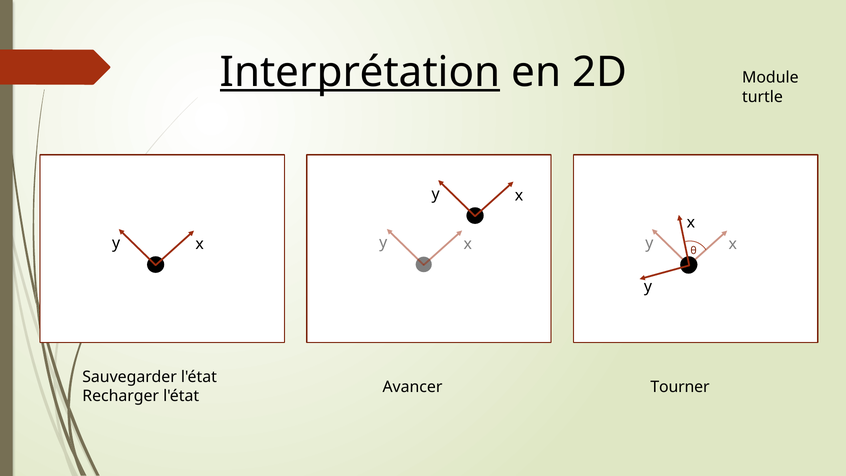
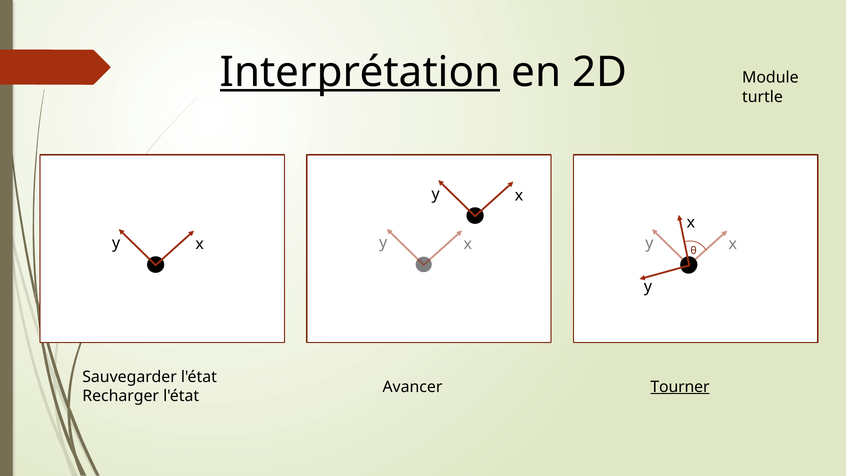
Tourner underline: none -> present
